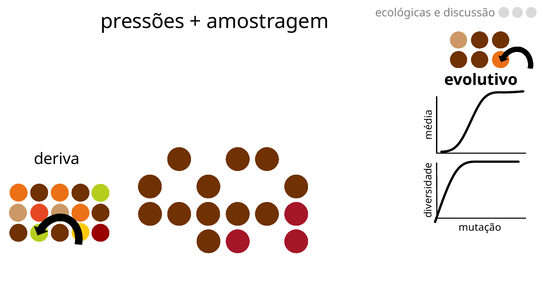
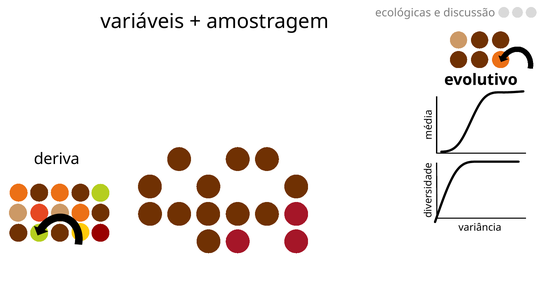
pressões: pressões -> variáveis
mutação: mutação -> variância
